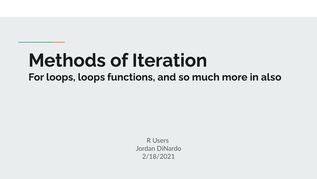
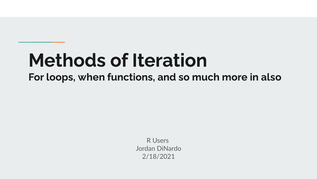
loops loops: loops -> when
